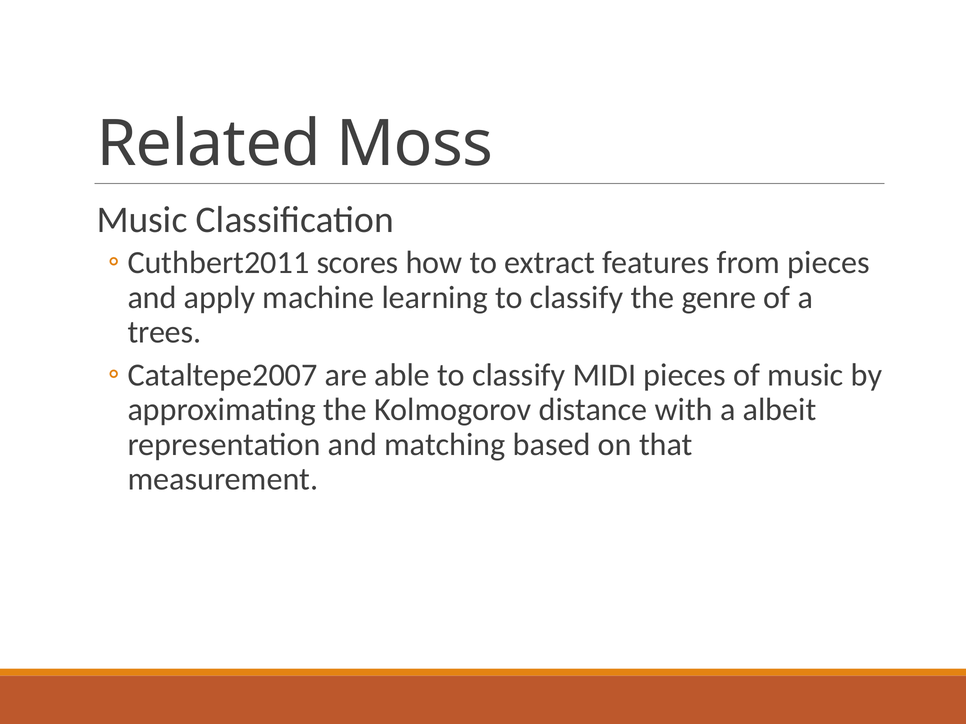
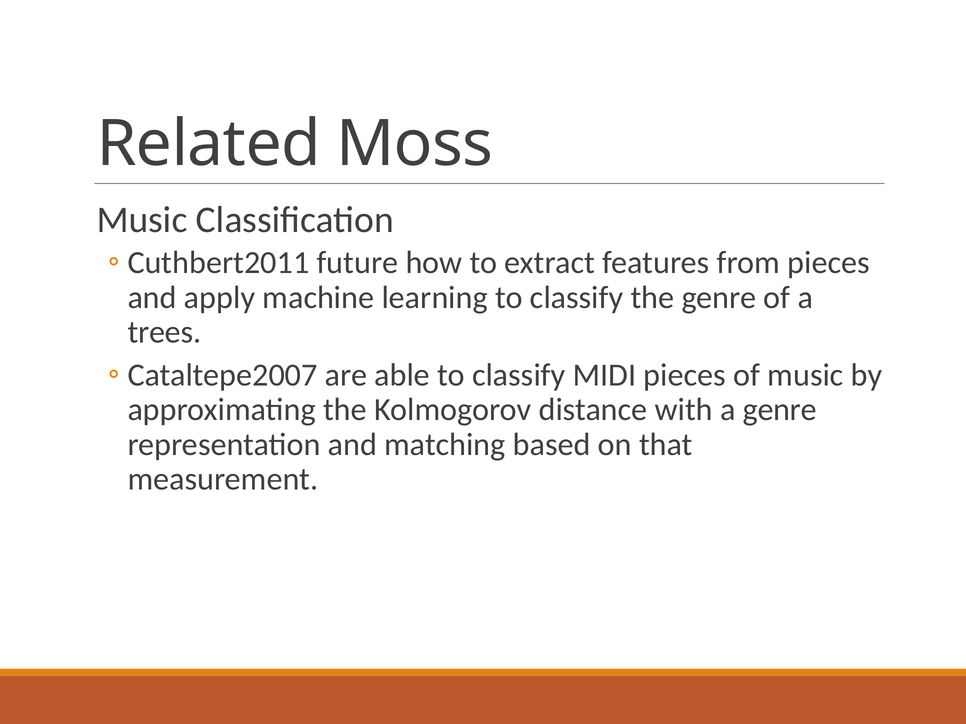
scores: scores -> future
a albeit: albeit -> genre
